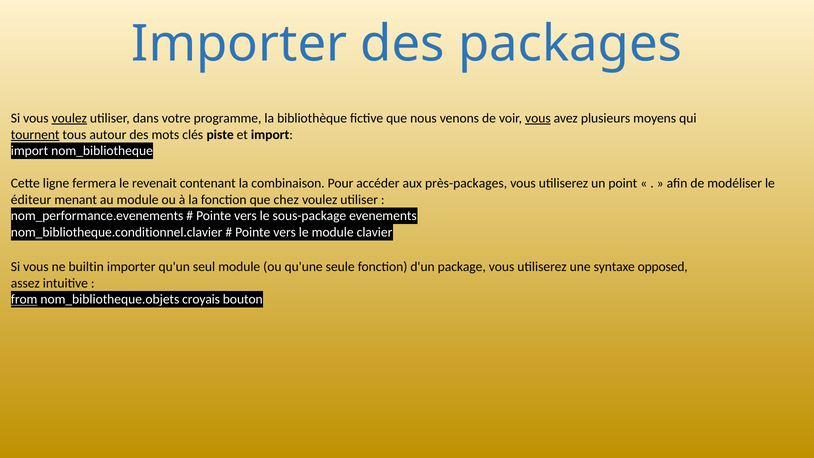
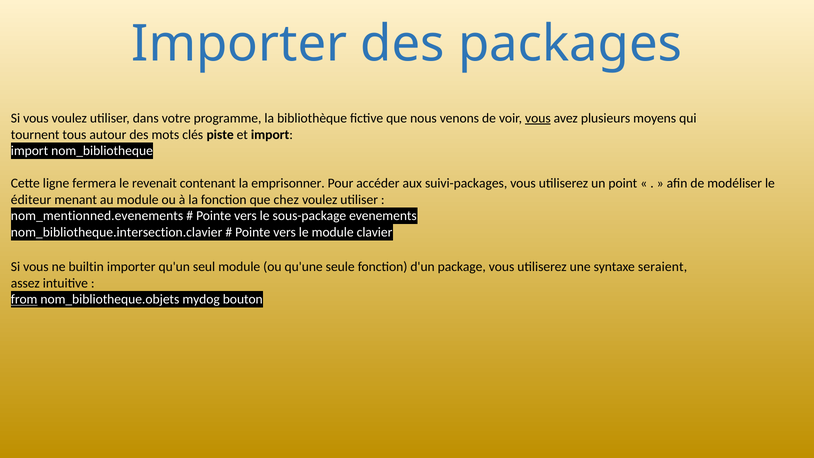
voulez at (69, 118) underline: present -> none
tournent underline: present -> none
combinaison: combinaison -> emprisonner
près-packages: près-packages -> suivi-packages
nom_performance.evenements: nom_performance.evenements -> nom_mentionned.evenements
nom_bibliotheque.conditionnel.clavier: nom_bibliotheque.conditionnel.clavier -> nom_bibliotheque.intersection.clavier
opposed: opposed -> seraient
croyais: croyais -> mydog
